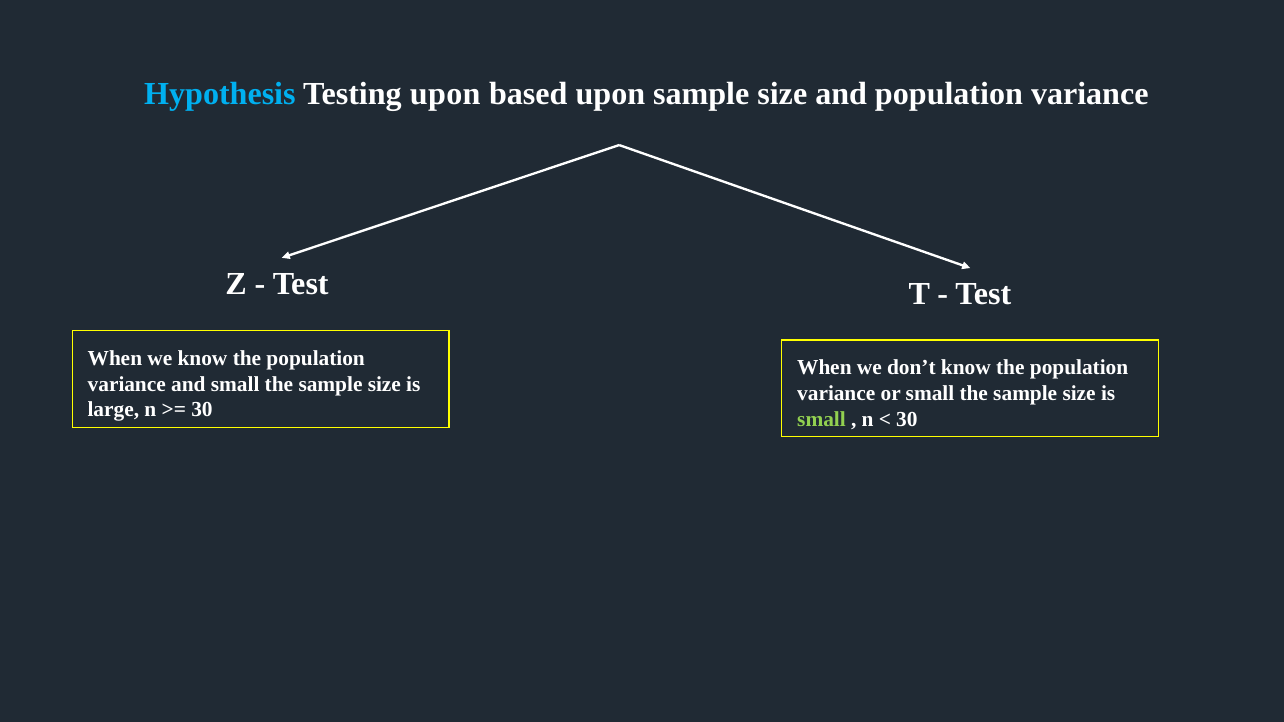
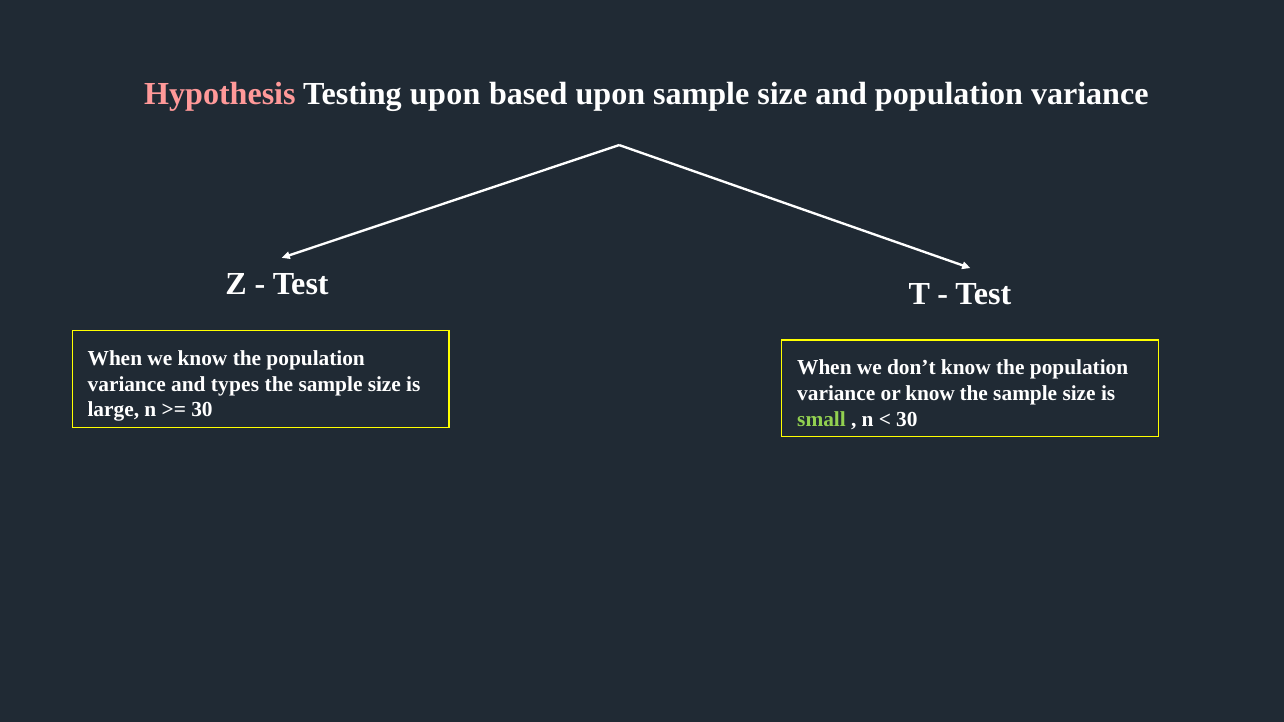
Hypothesis colour: light blue -> pink
and small: small -> types
or small: small -> know
